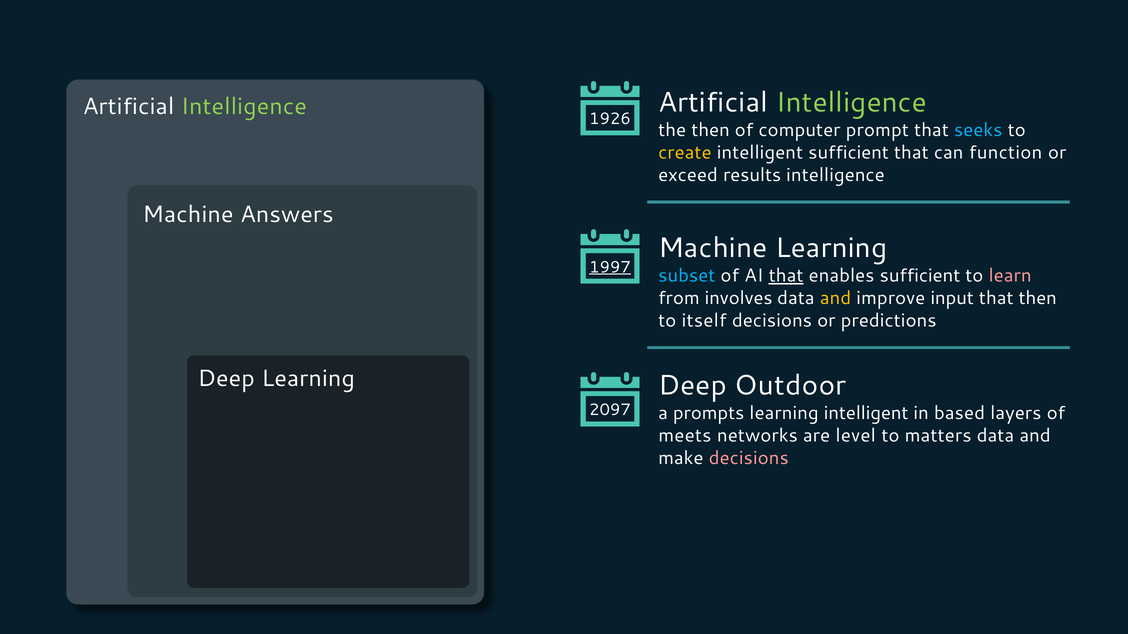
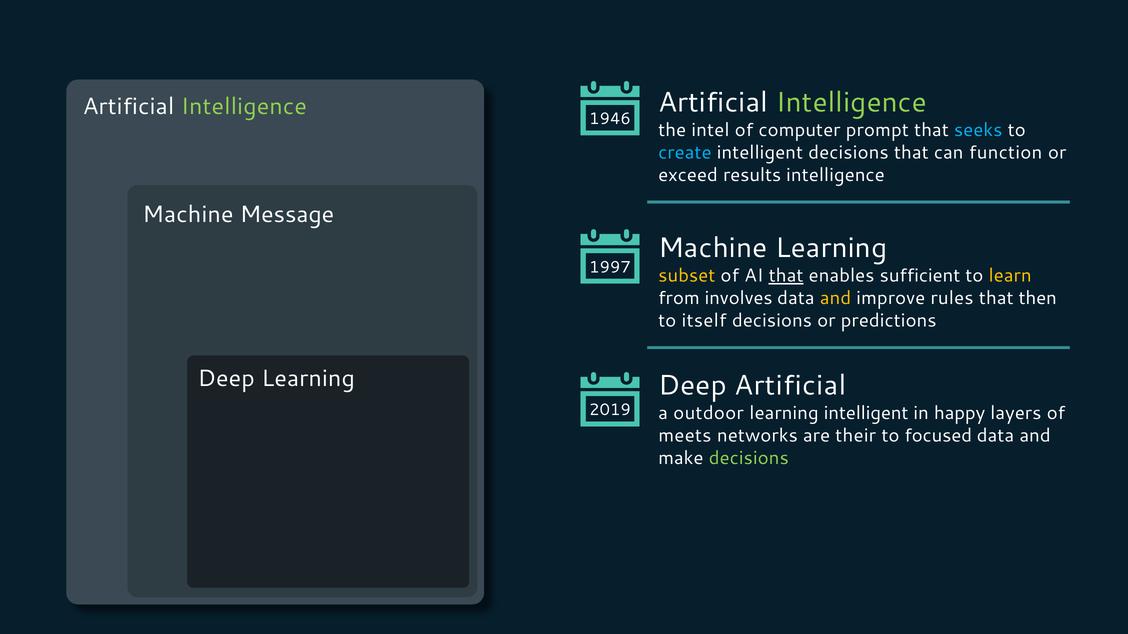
1926: 1926 -> 1946
the then: then -> intel
create colour: yellow -> light blue
intelligent sufficient: sufficient -> decisions
Answers: Answers -> Message
1997 underline: present -> none
subset colour: light blue -> yellow
learn colour: pink -> yellow
input: input -> rules
Deep Outdoor: Outdoor -> Artificial
2097: 2097 -> 2019
prompts: prompts -> outdoor
based: based -> happy
level: level -> their
matters: matters -> focused
decisions at (749, 459) colour: pink -> light green
